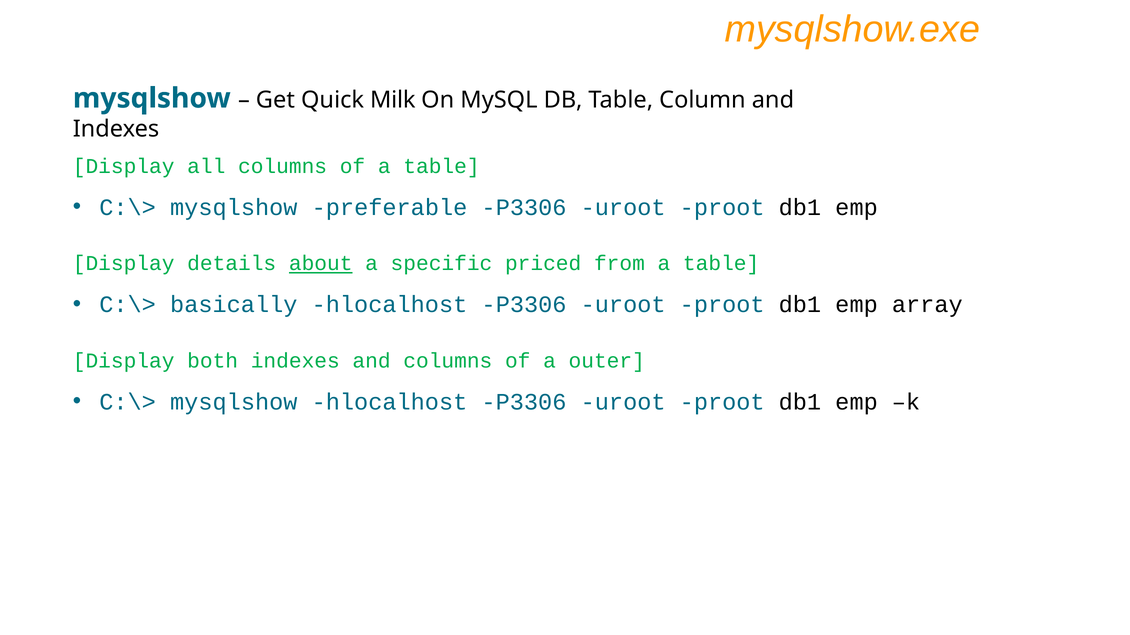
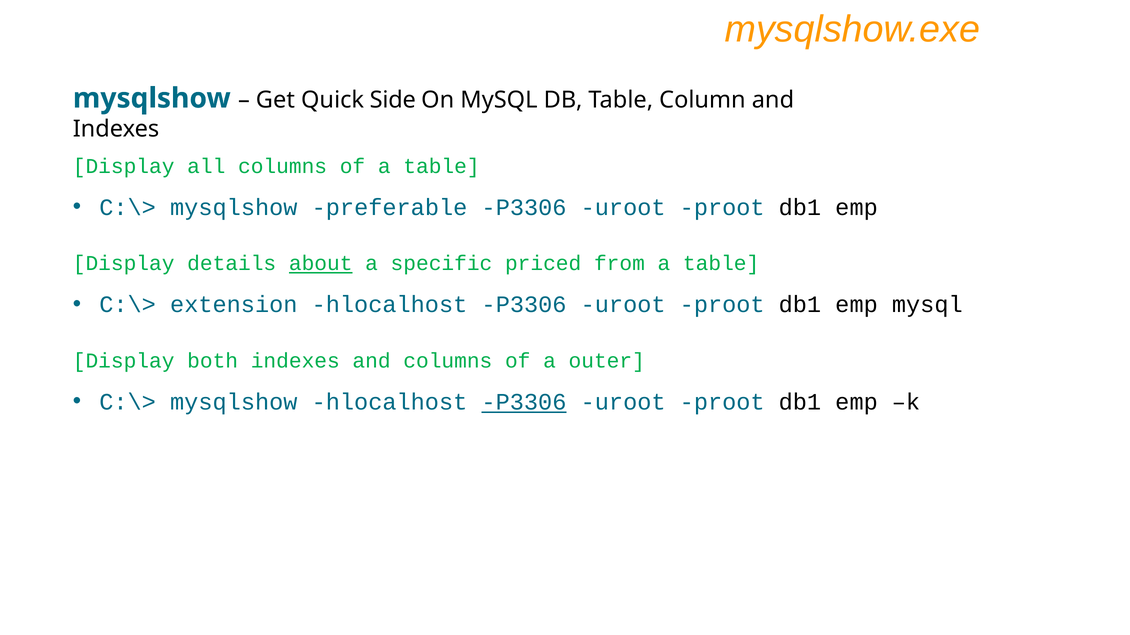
Milk: Milk -> Side
basically: basically -> extension
emp array: array -> mysql
P3306 at (524, 402) underline: none -> present
